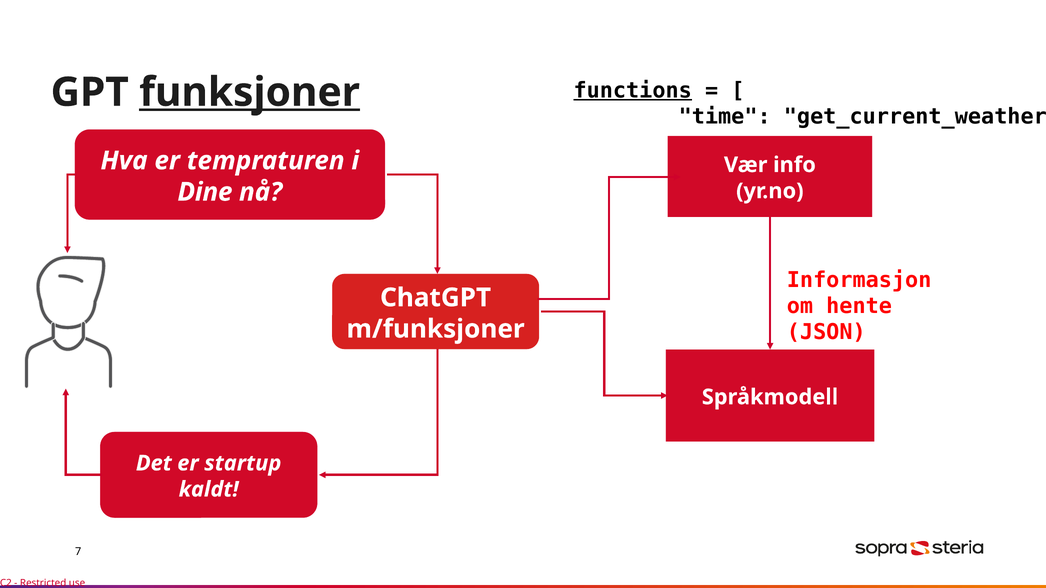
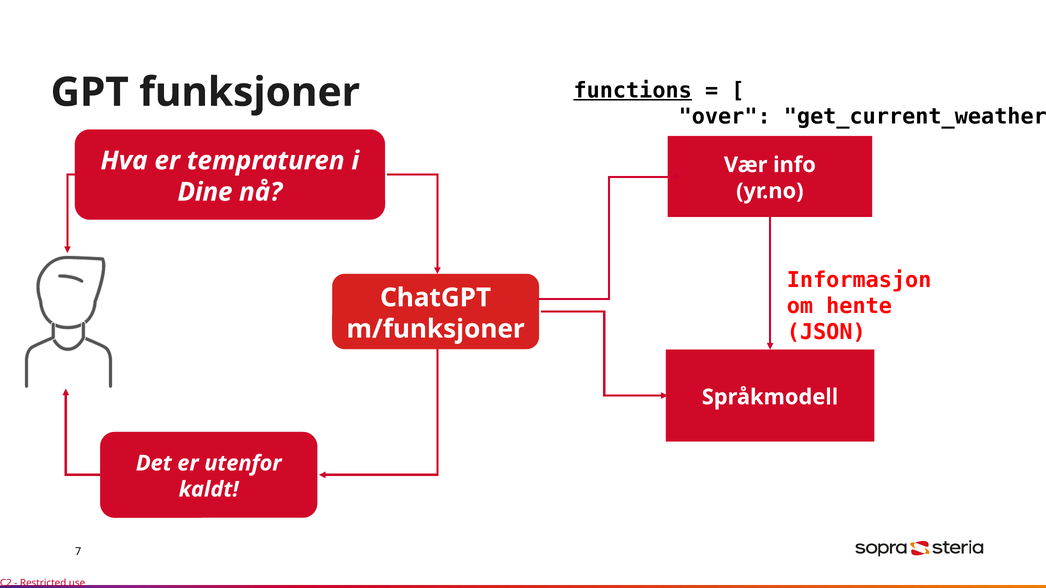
funksjoner underline: present -> none
time: time -> over
startup: startup -> utenfor
